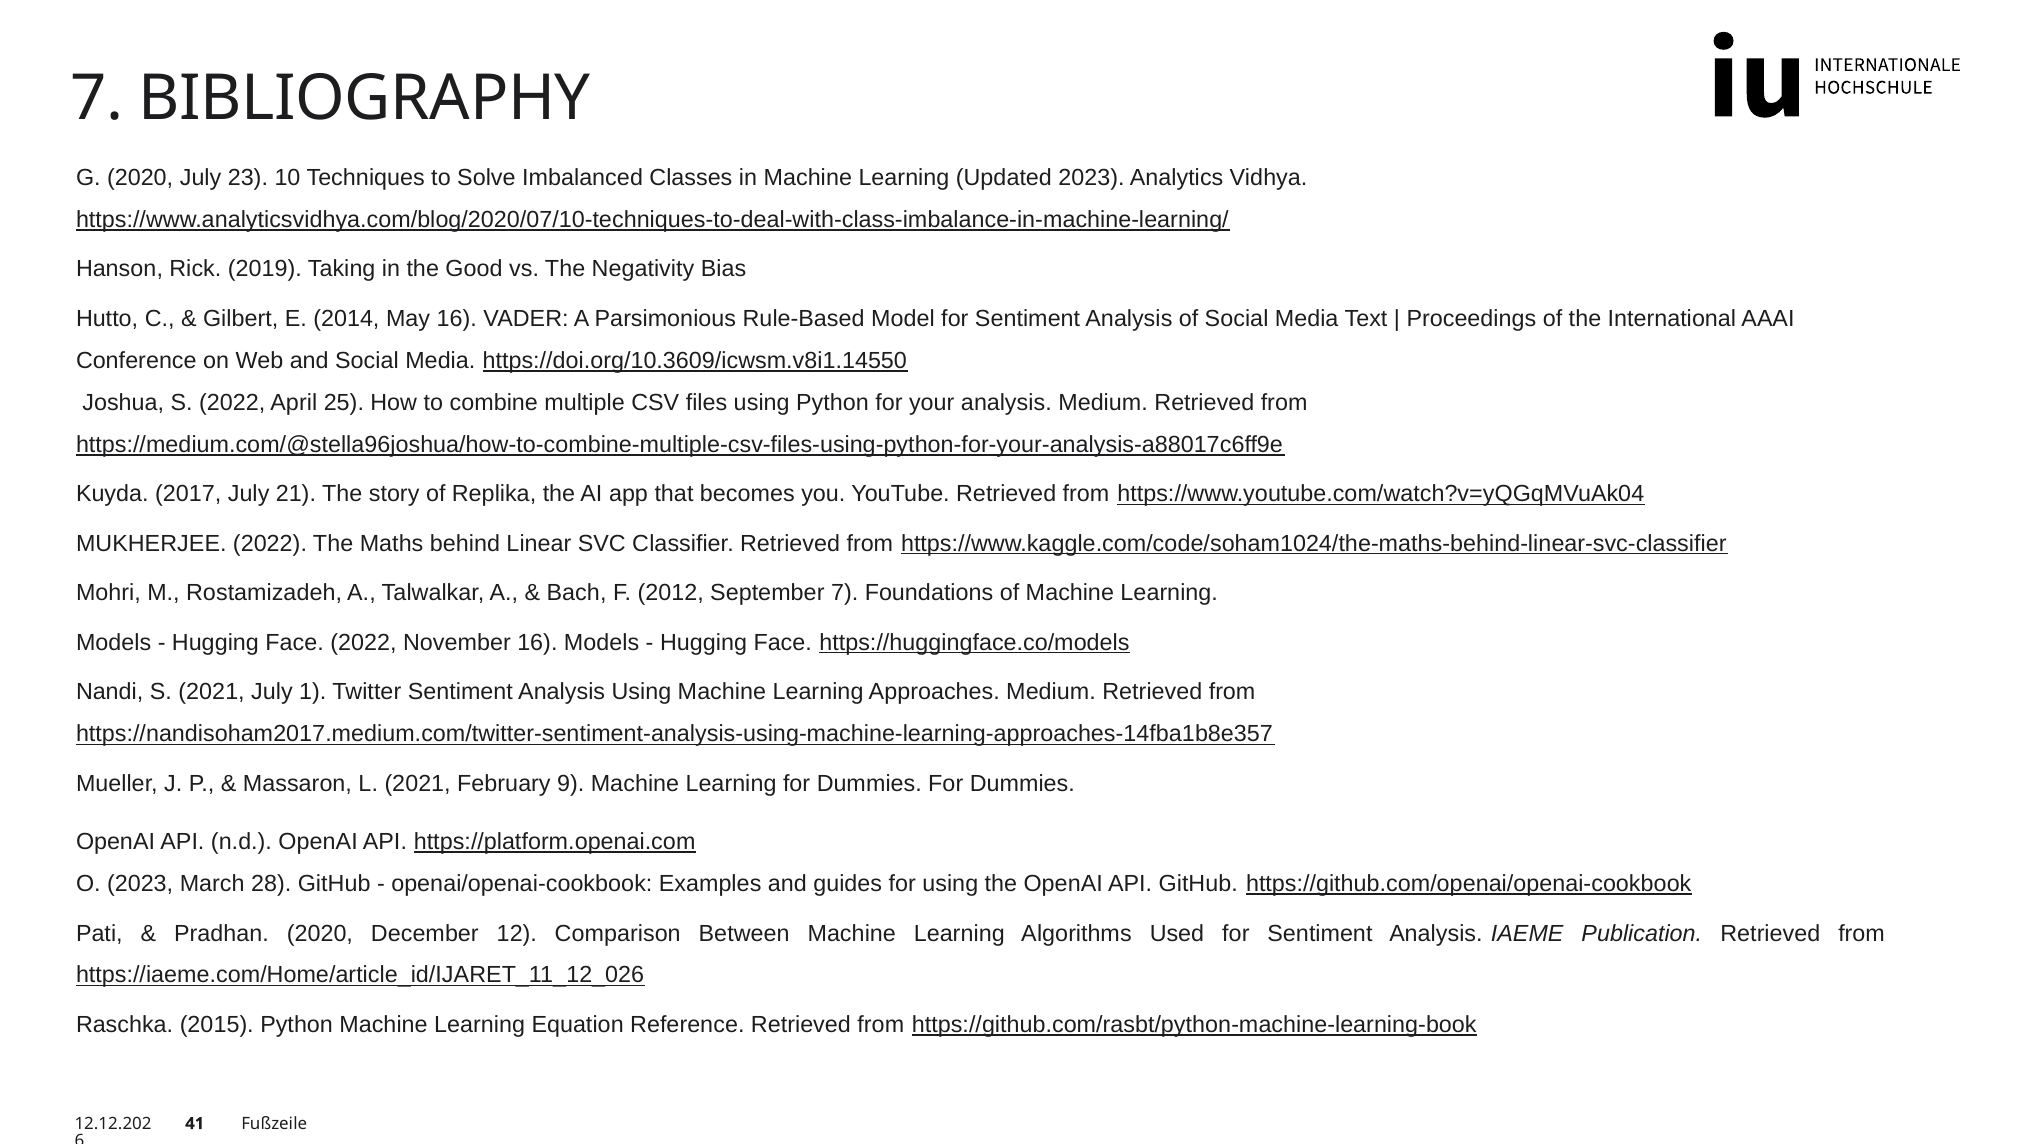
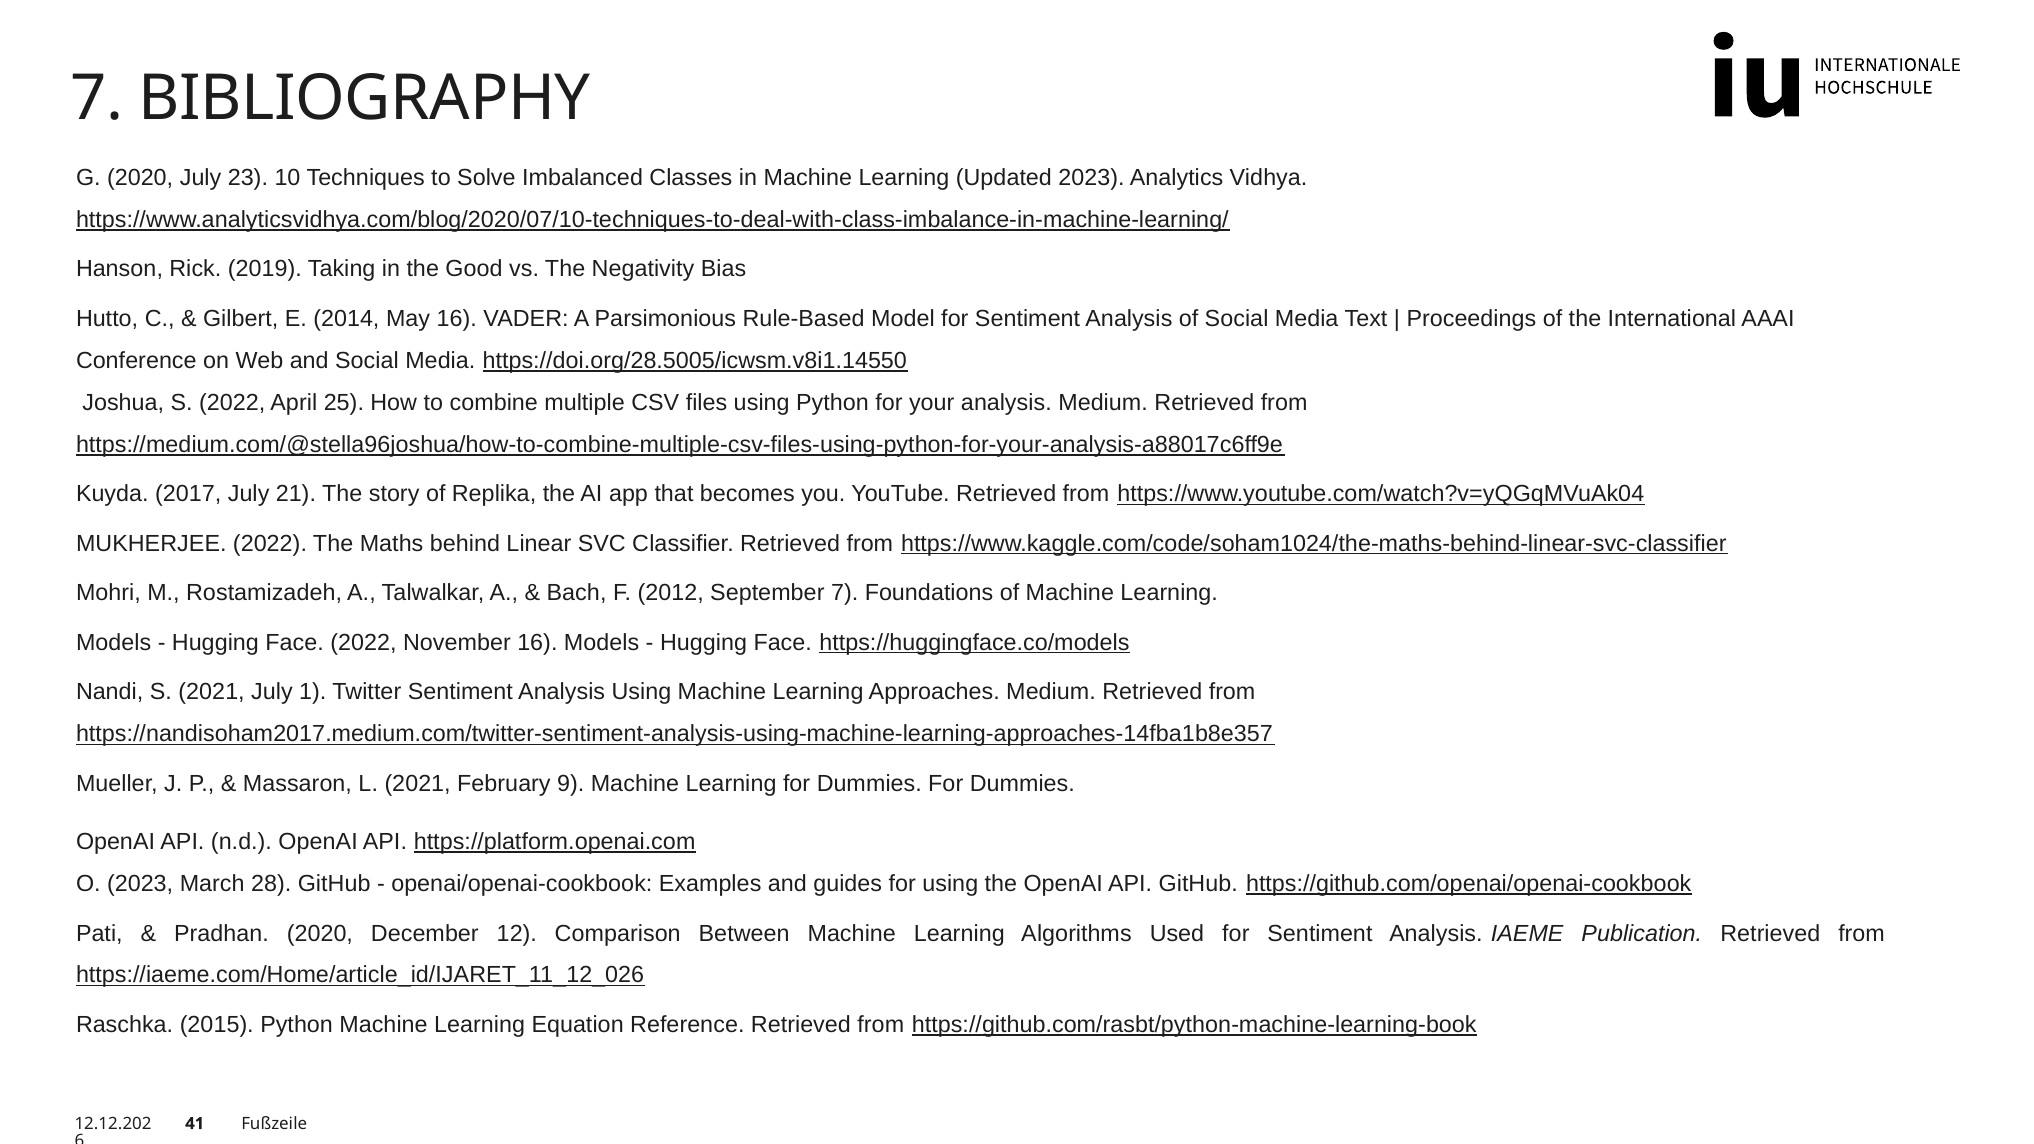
https://doi.org/10.3609/icwsm.v8i1.14550: https://doi.org/10.3609/icwsm.v8i1.14550 -> https://doi.org/28.5005/icwsm.v8i1.14550
